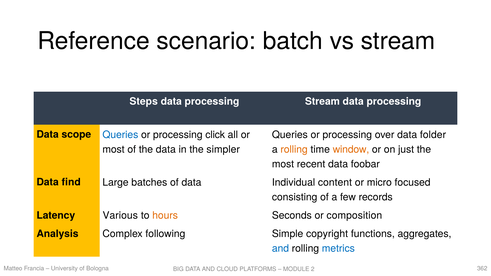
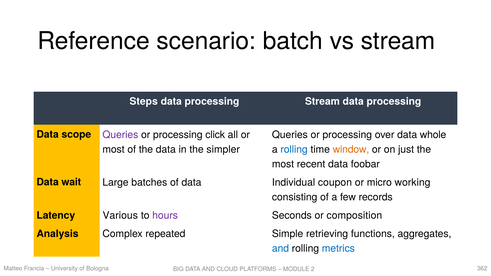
Queries at (120, 135) colour: blue -> purple
folder: folder -> whole
rolling at (294, 150) colour: orange -> blue
find: find -> wait
content: content -> coupon
focused: focused -> working
hours colour: orange -> purple
following: following -> repeated
copyright: copyright -> retrieving
